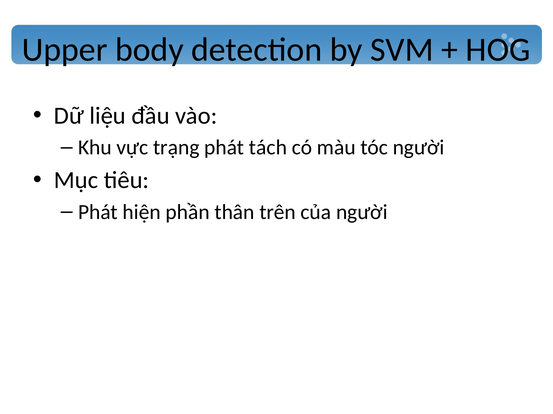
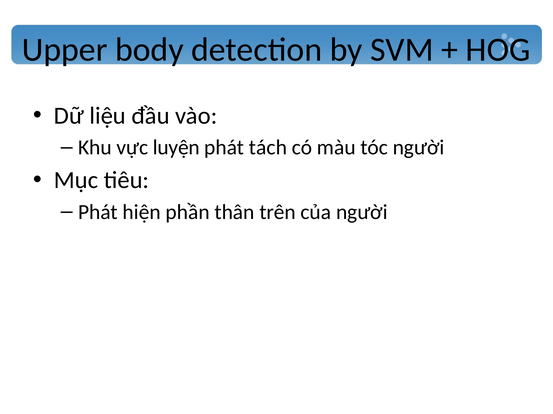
trạng: trạng -> luyện
